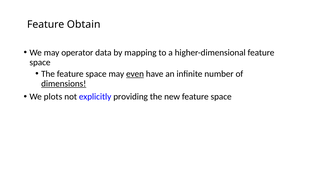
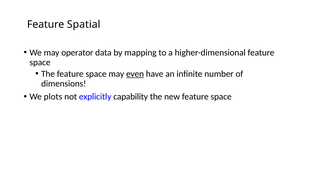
Obtain: Obtain -> Spatial
dimensions underline: present -> none
providing: providing -> capability
